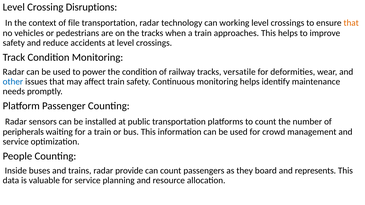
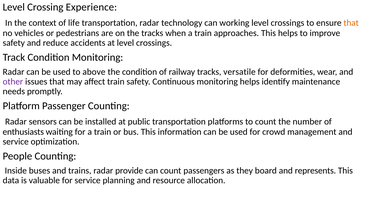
Disruptions: Disruptions -> Experience
file: file -> life
power: power -> above
other colour: blue -> purple
peripherals: peripherals -> enthusiasts
